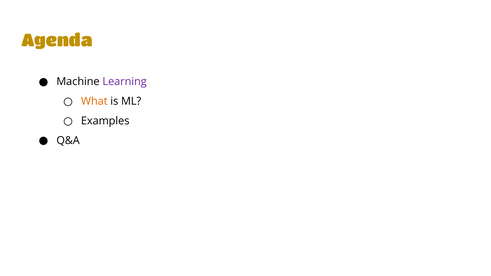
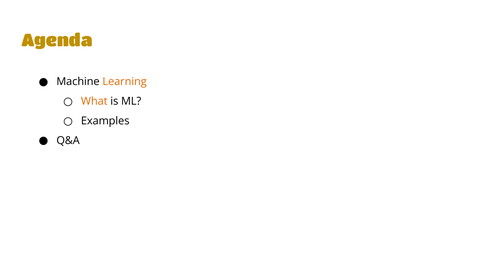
Learning colour: purple -> orange
